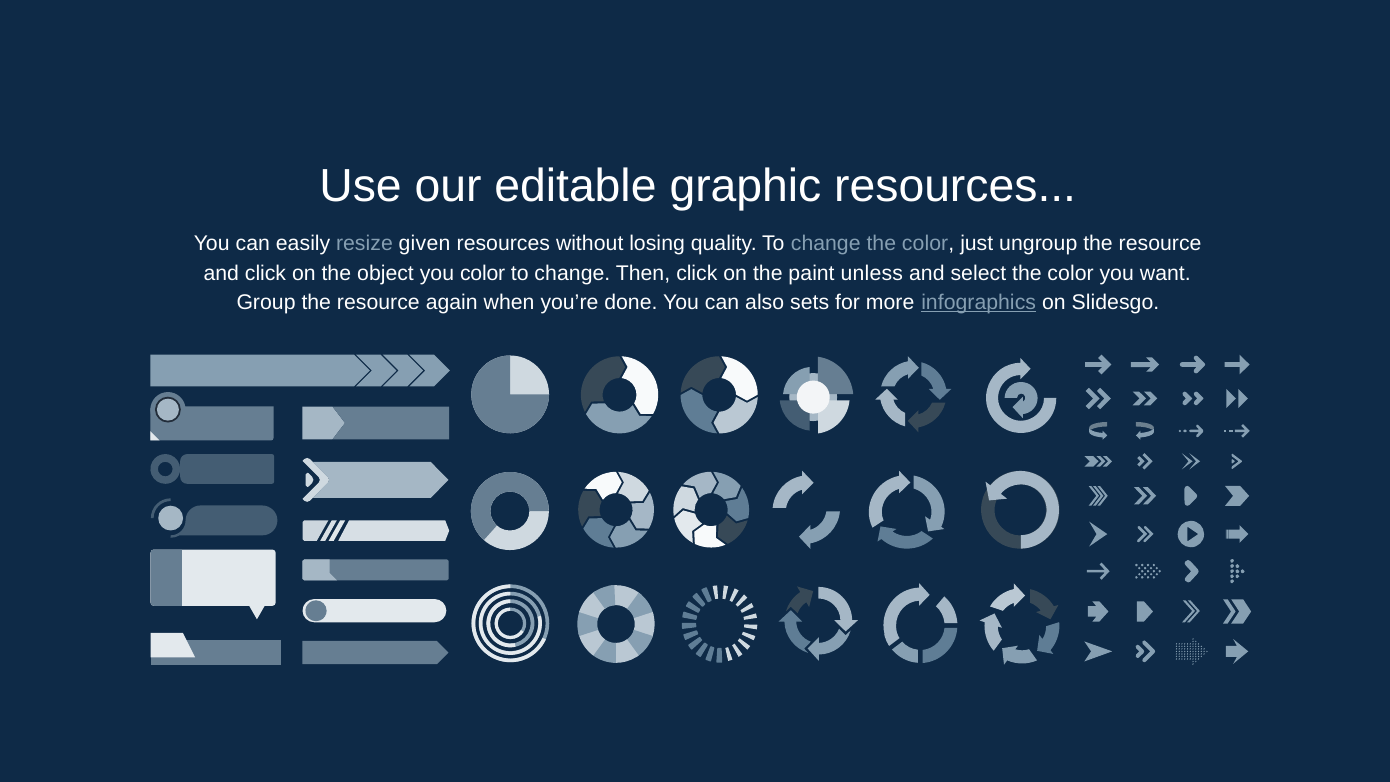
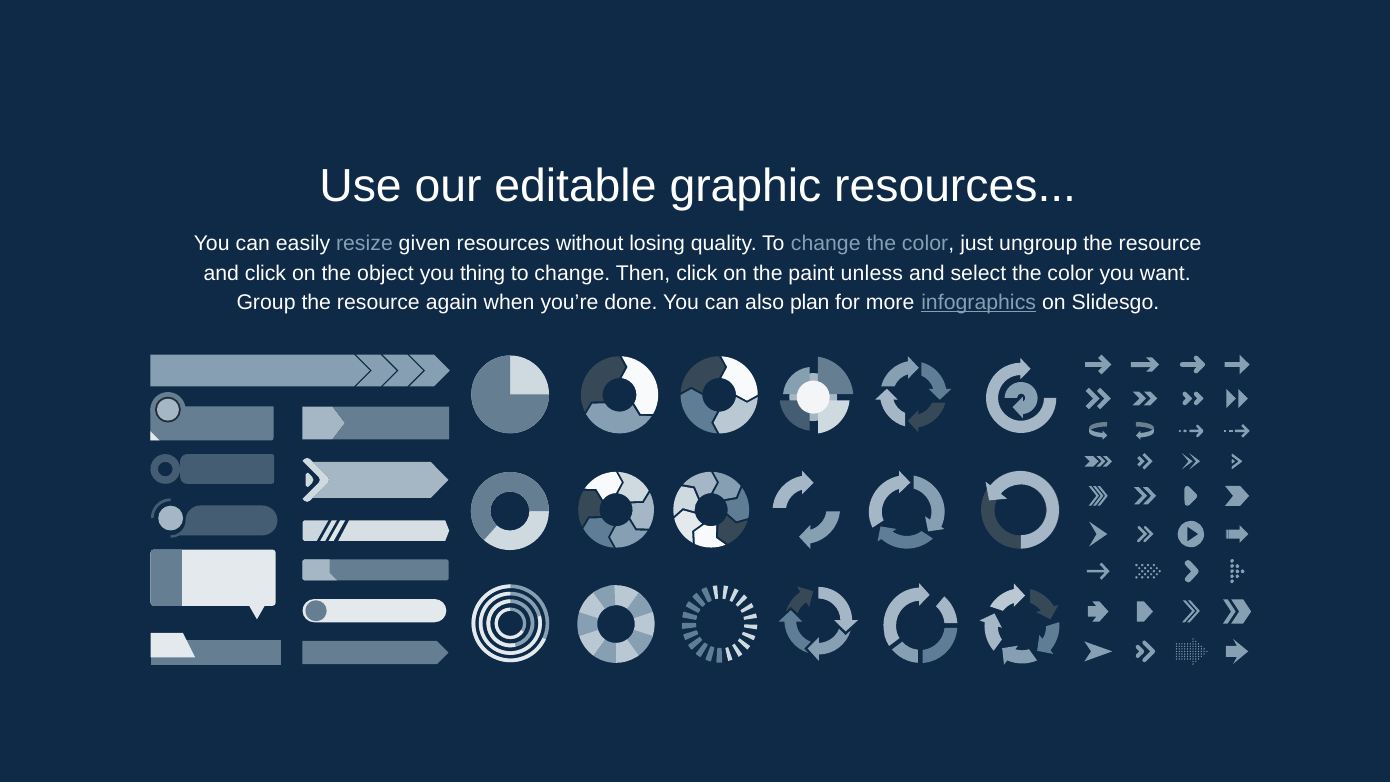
you color: color -> thing
sets: sets -> plan
